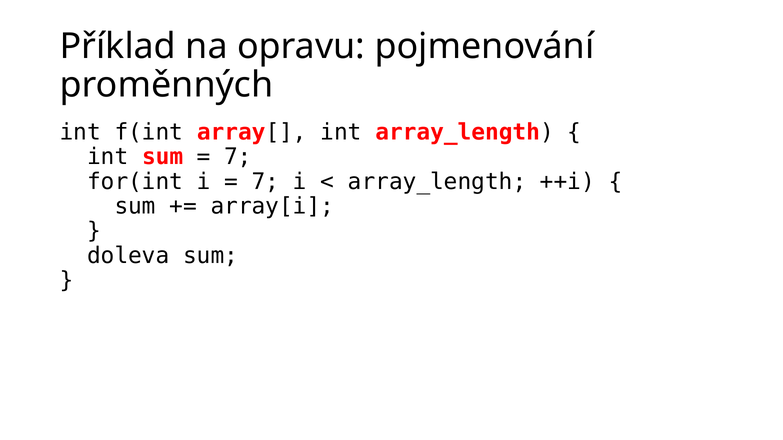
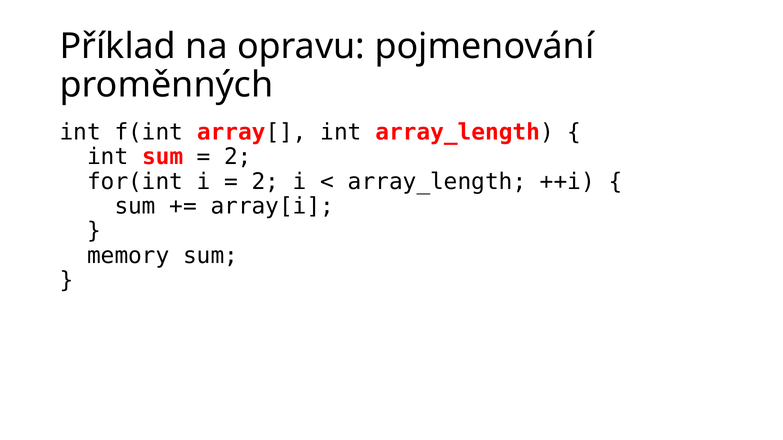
7 at (238, 157): 7 -> 2
7 at (265, 182): 7 -> 2
doleva: doleva -> memory
